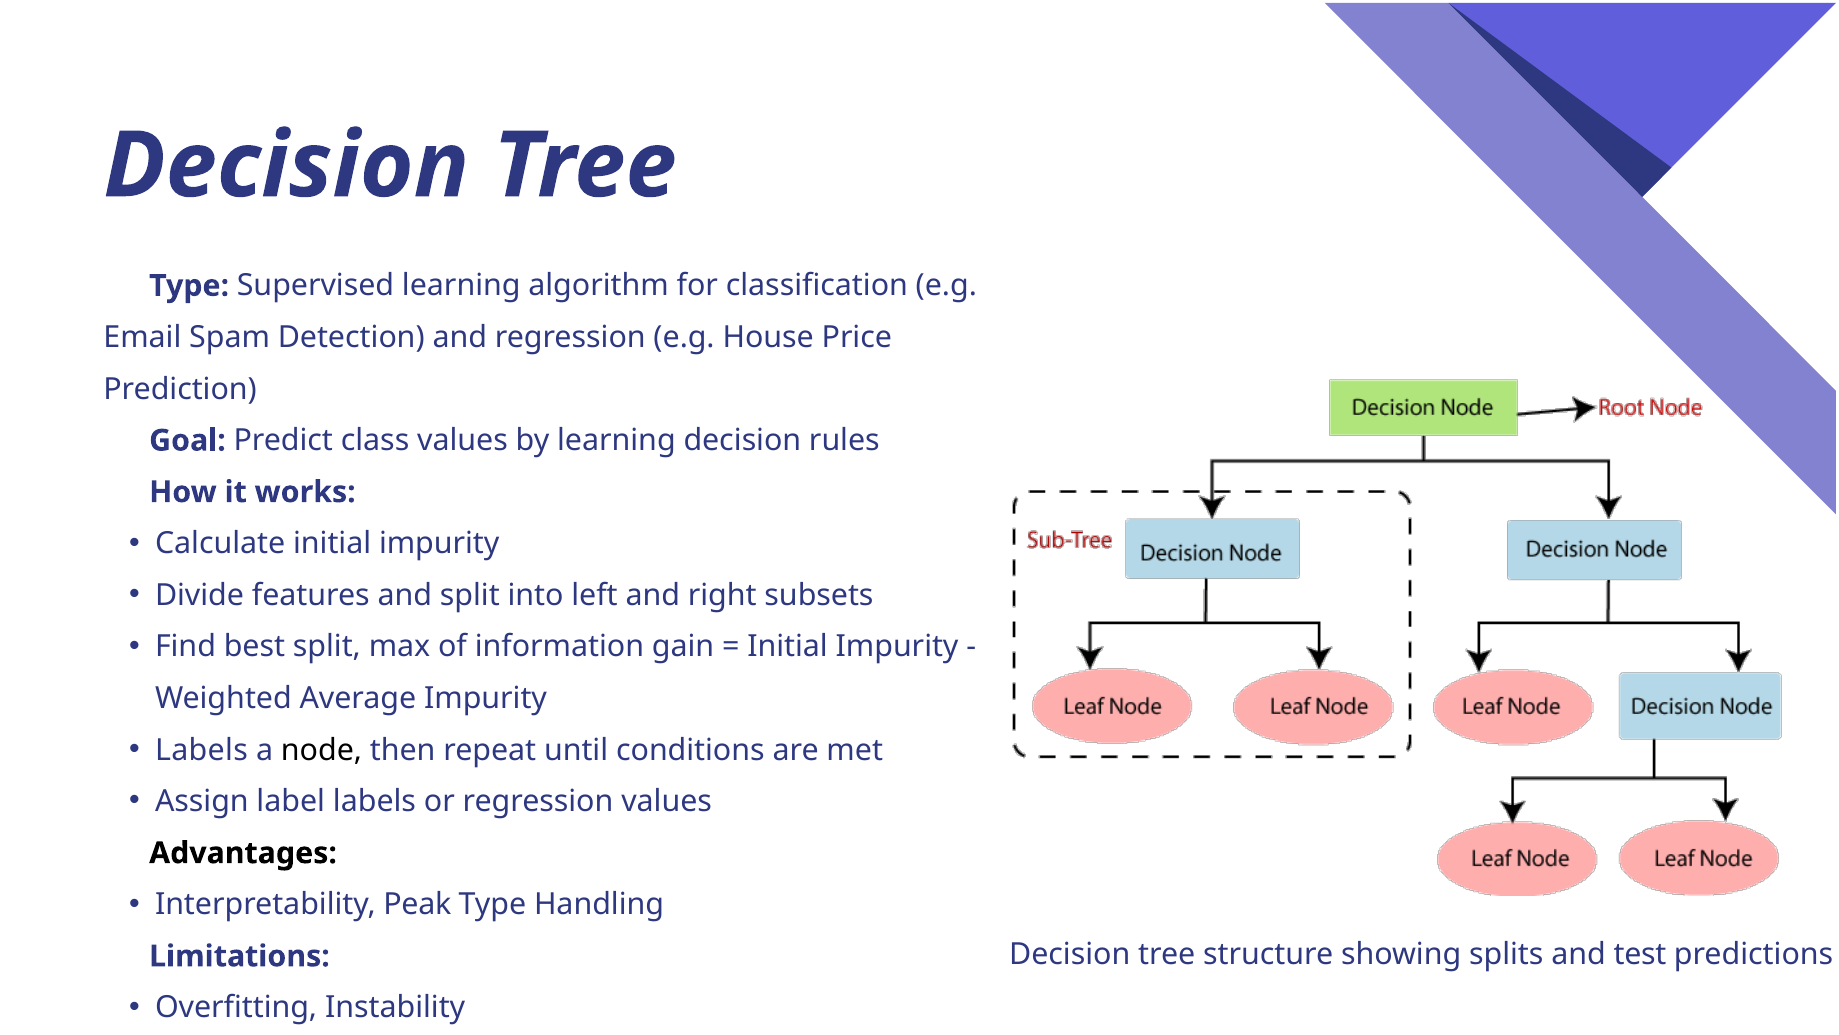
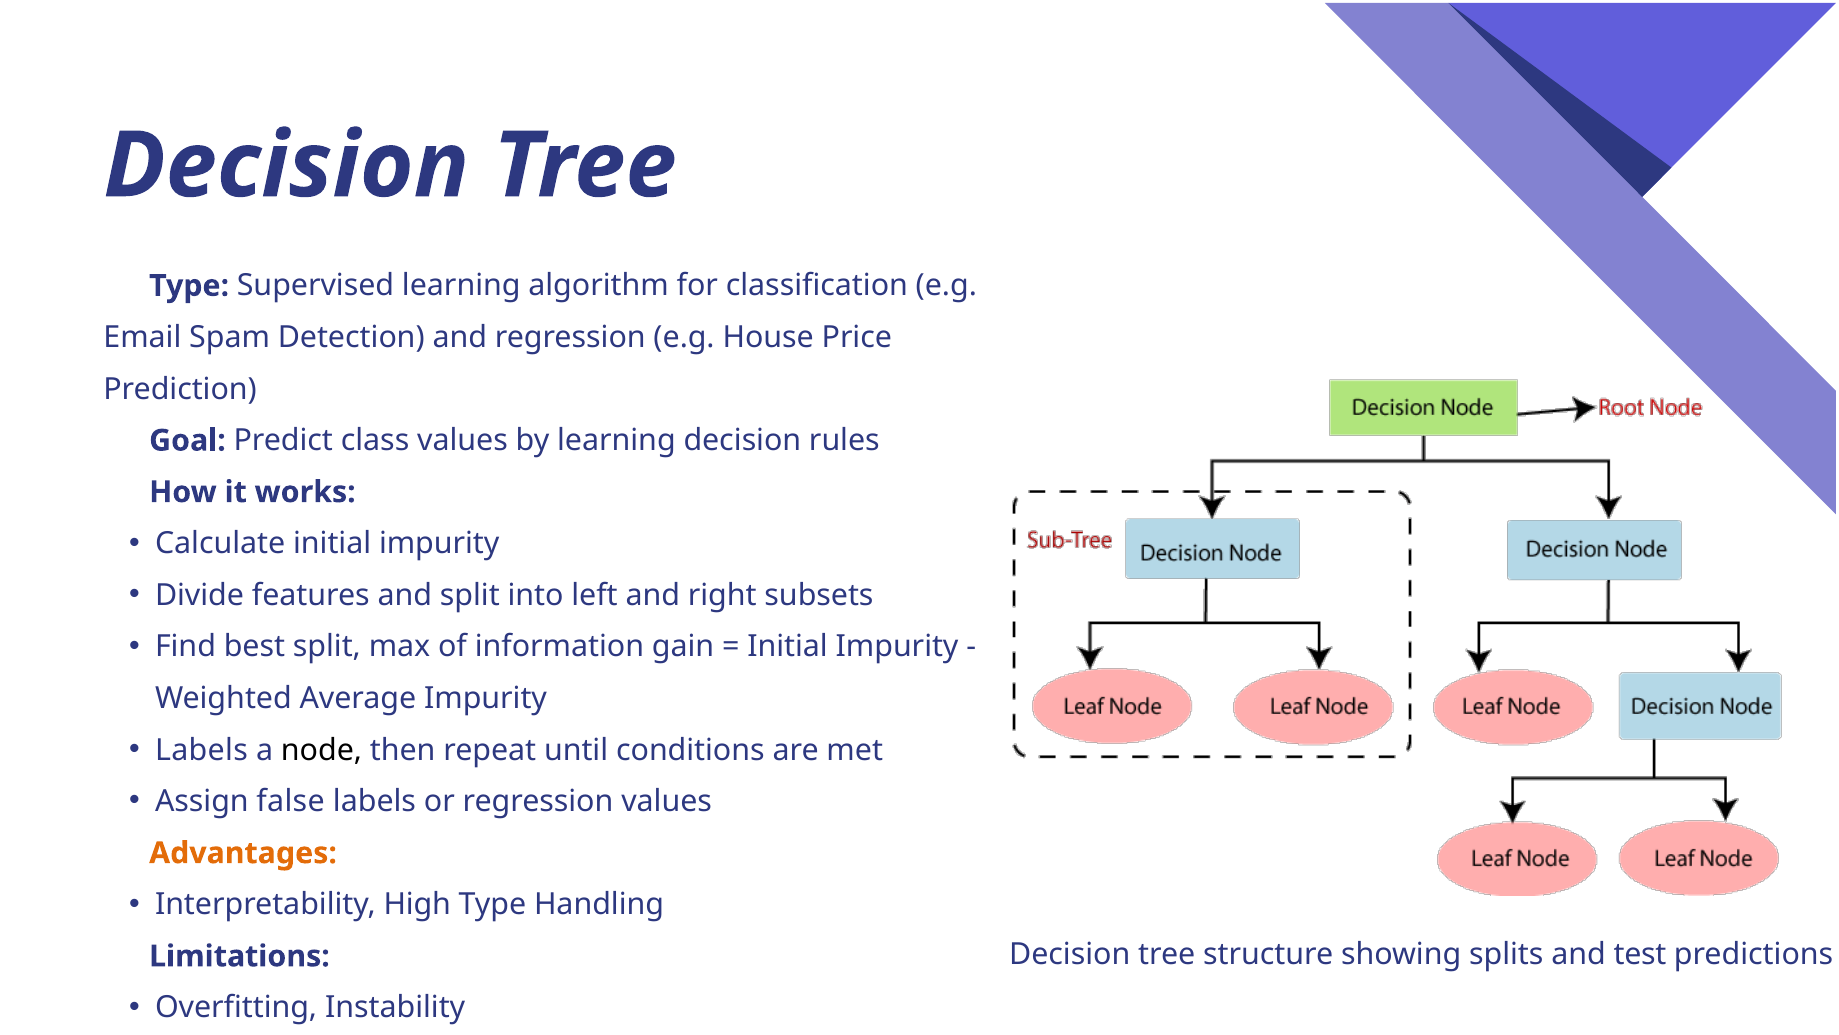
label: label -> false
Advantages colour: black -> orange
Peak: Peak -> High
